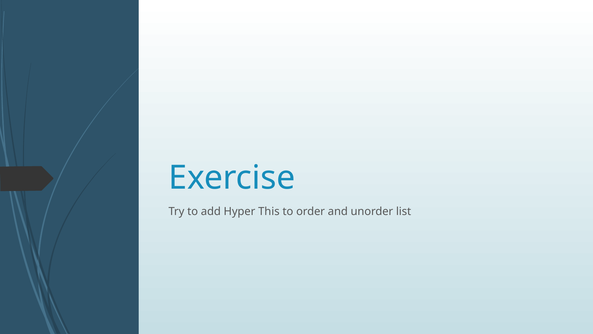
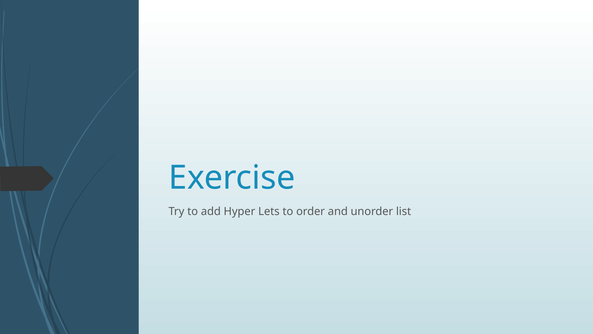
This: This -> Lets
